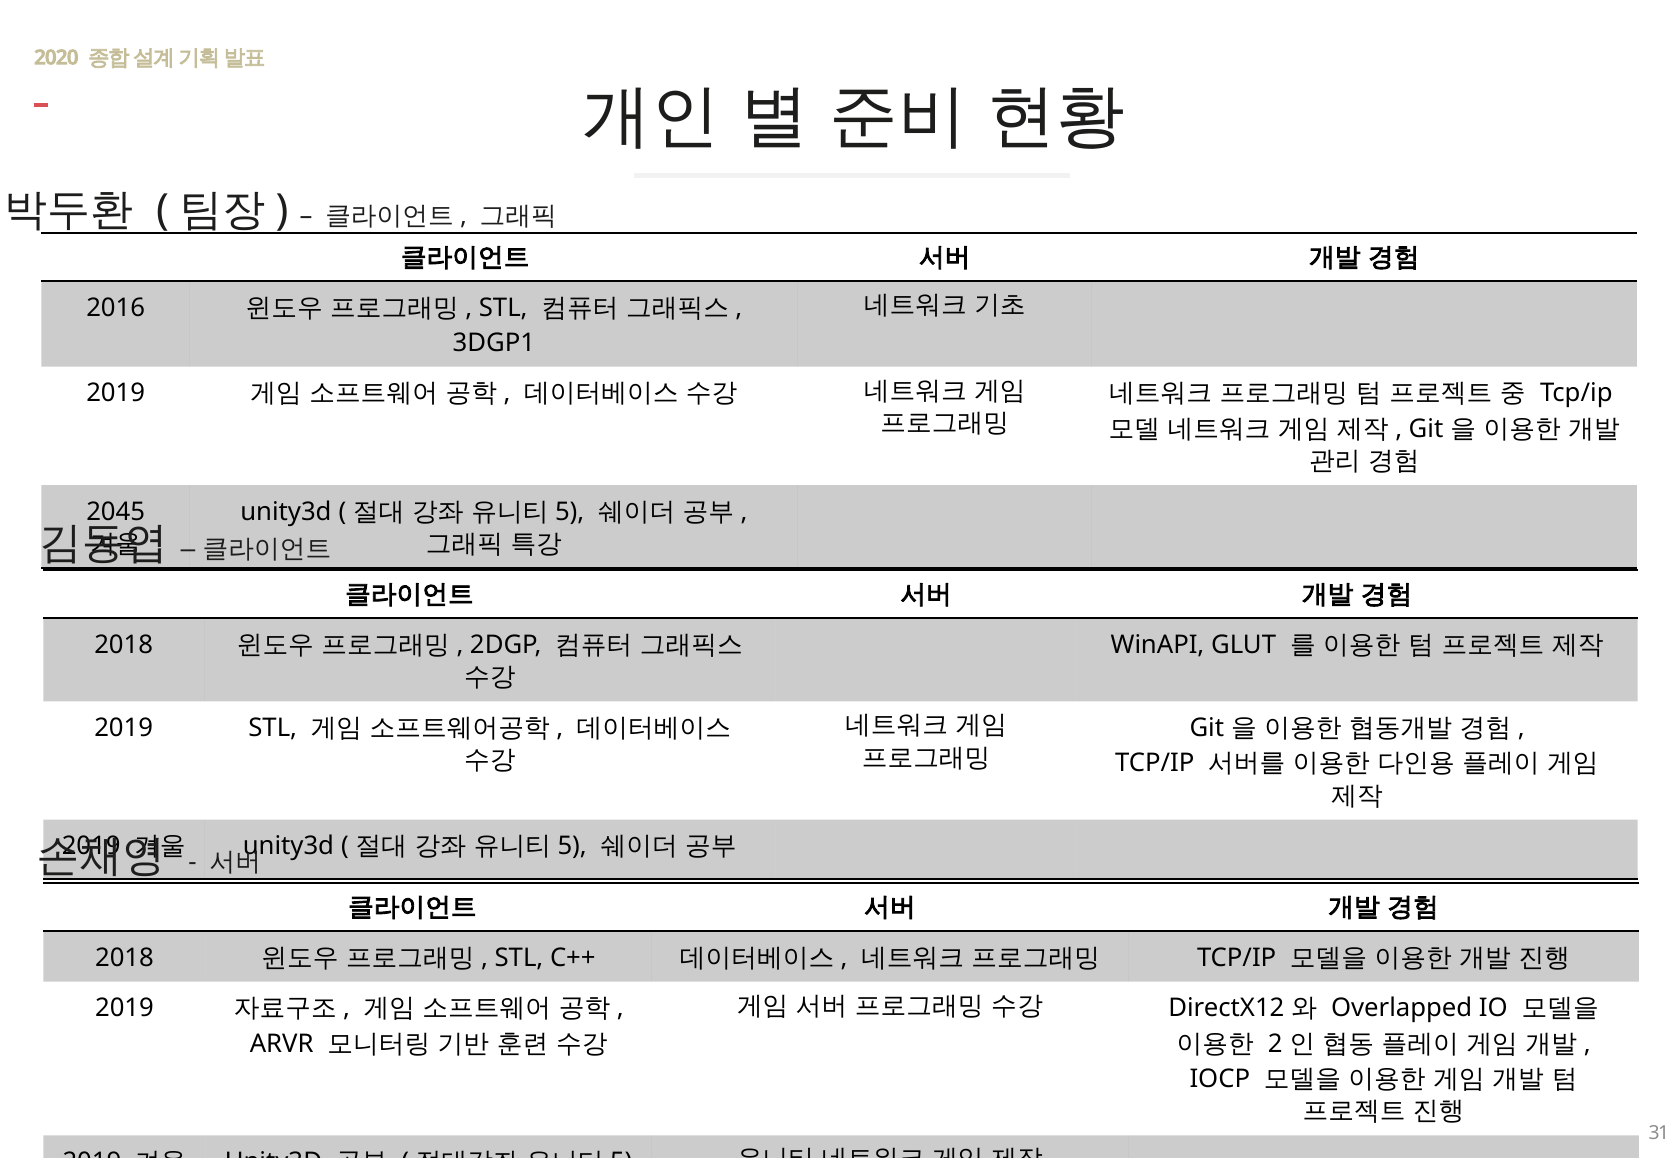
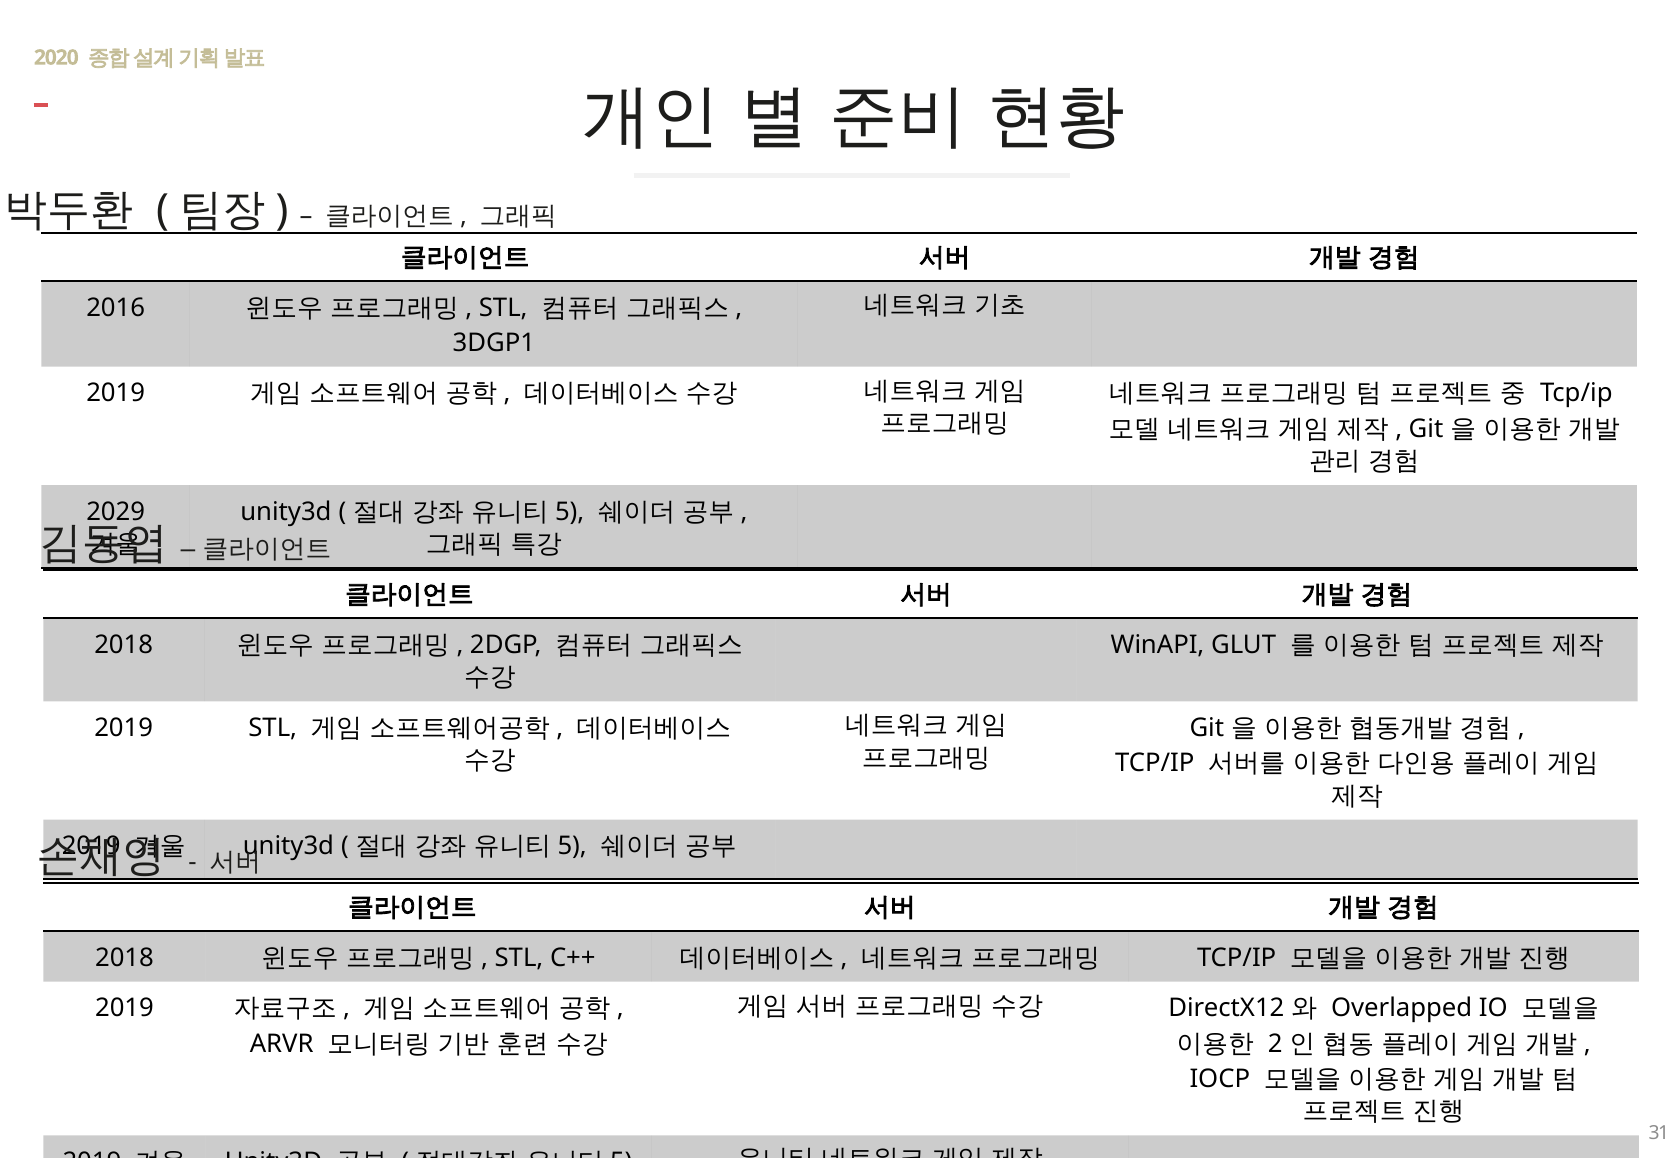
2045: 2045 -> 2029
